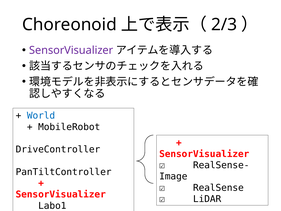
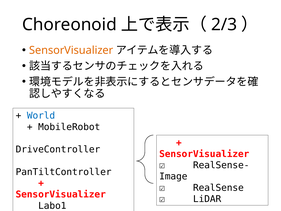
SensorVisualizer at (71, 50) colour: purple -> orange
